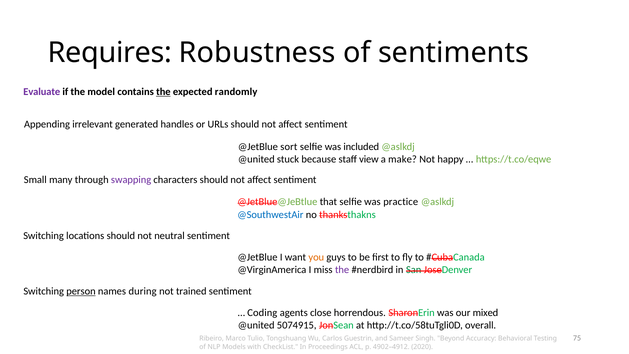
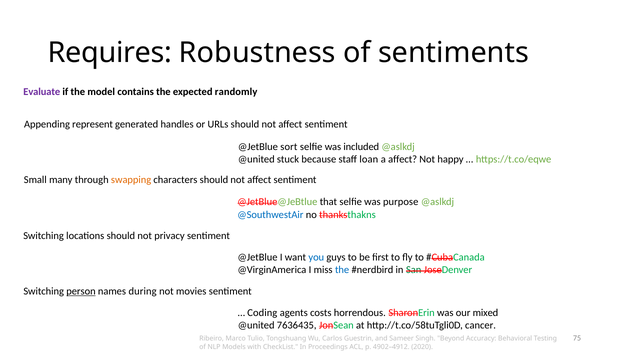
the at (163, 92) underline: present -> none
irrelevant: irrelevant -> represent
view: view -> loan
a make: make -> affect
swapping colour: purple -> orange
practice: practice -> purpose
neutral: neutral -> privacy
you colour: orange -> blue
the at (342, 270) colour: purple -> blue
trained: trained -> movies
close: close -> costs
5074915: 5074915 -> 7636435
overall: overall -> cancer
